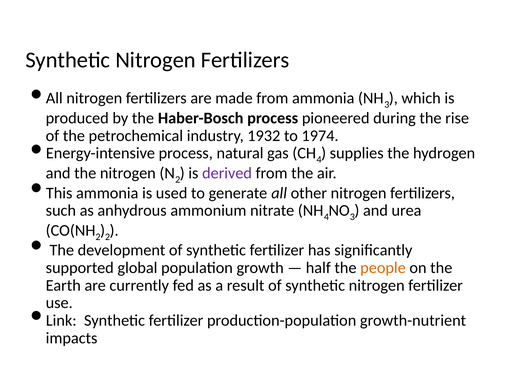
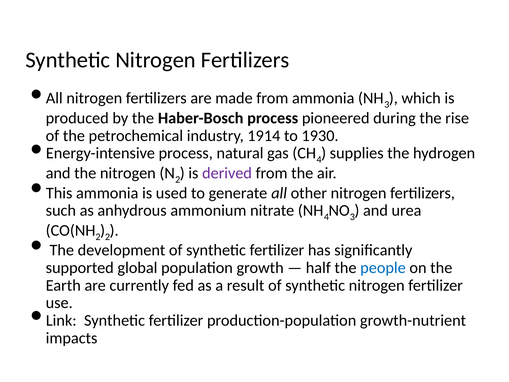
1932: 1932 -> 1914
1974: 1974 -> 1930
people colour: orange -> blue
